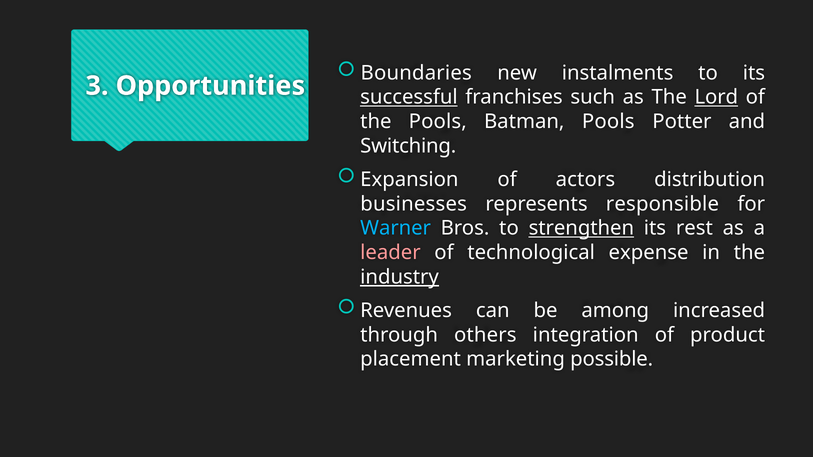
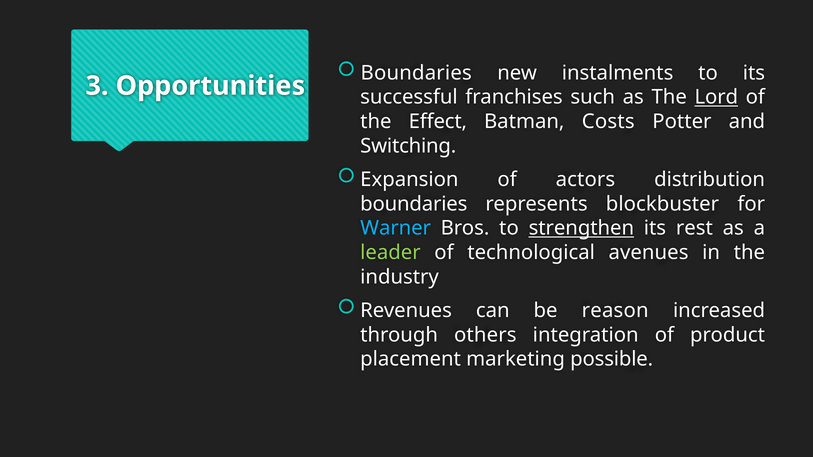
successful underline: present -> none
the Pools: Pools -> Effect
Batman Pools: Pools -> Costs
businesses at (414, 204): businesses -> boundaries
responsible: responsible -> blockbuster
leader colour: pink -> light green
expense: expense -> avenues
industry underline: present -> none
among: among -> reason
